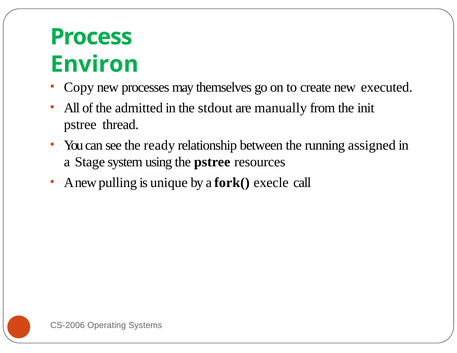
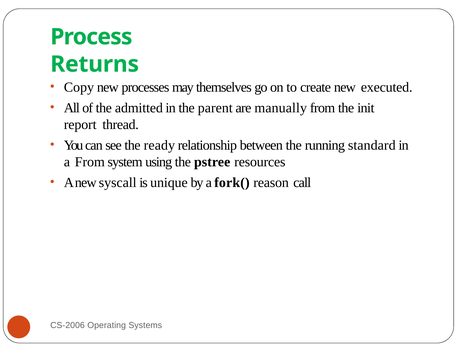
Environ: Environ -> Returns
stdout: stdout -> parent
pstree at (80, 125): pstree -> report
assigned: assigned -> standard
a Stage: Stage -> From
pulling: pulling -> syscall
execle: execle -> reason
